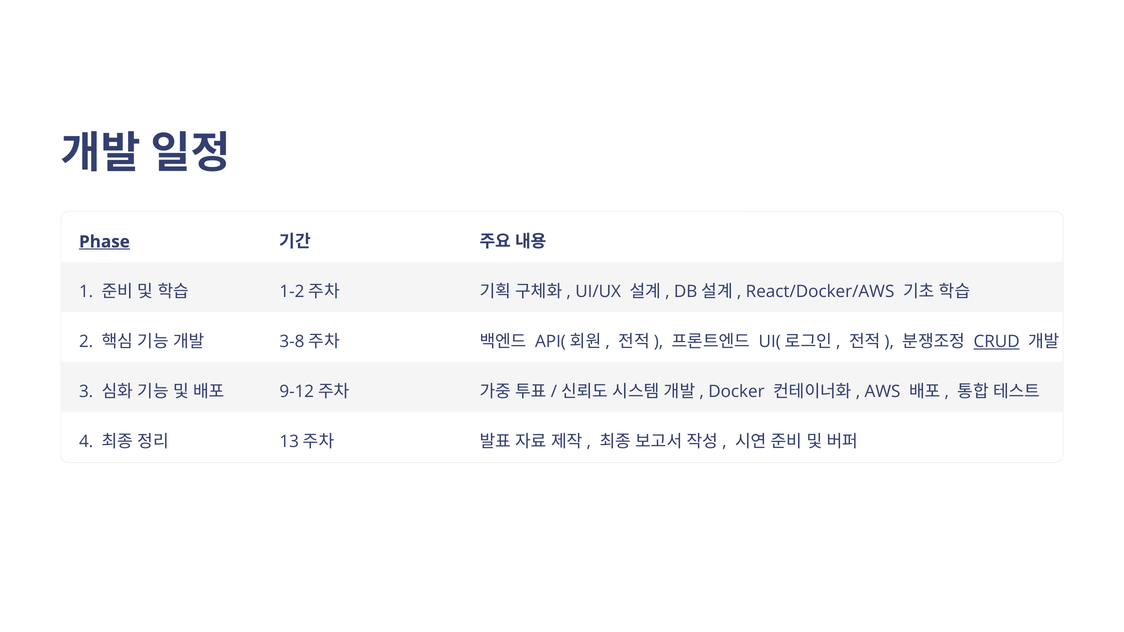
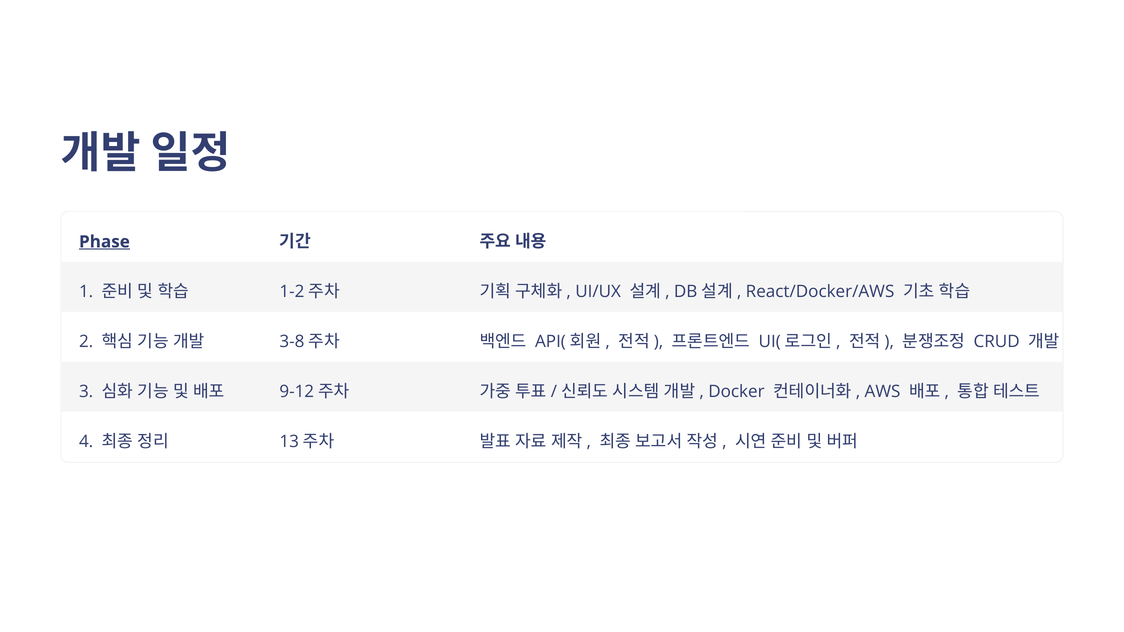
CRUD underline: present -> none
